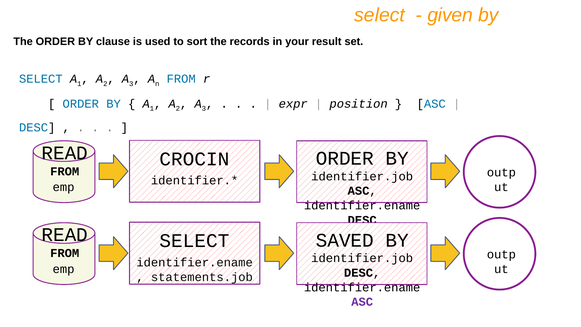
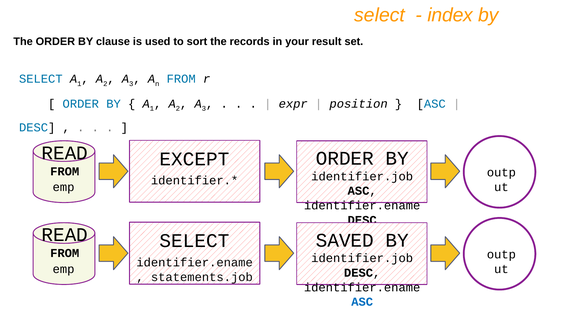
given: given -> index
CROCIN: CROCIN -> EXCEPT
ASC at (362, 302) colour: purple -> blue
